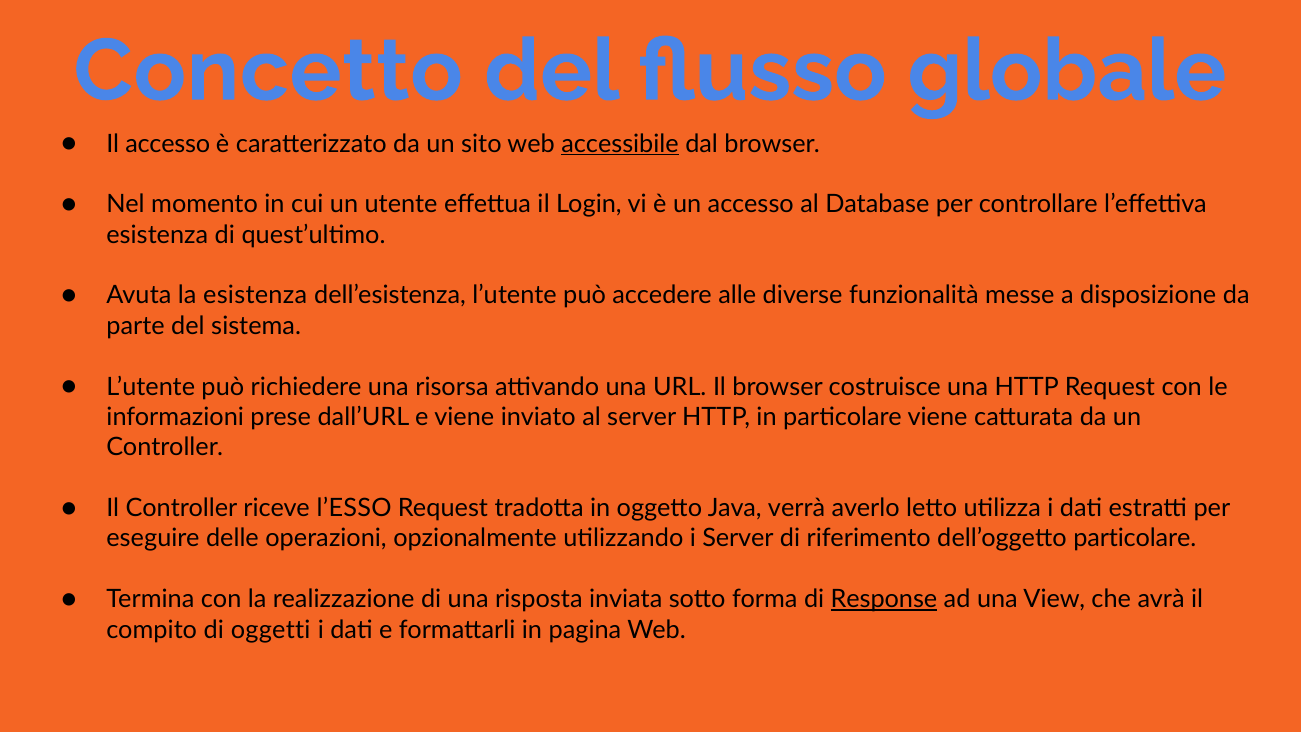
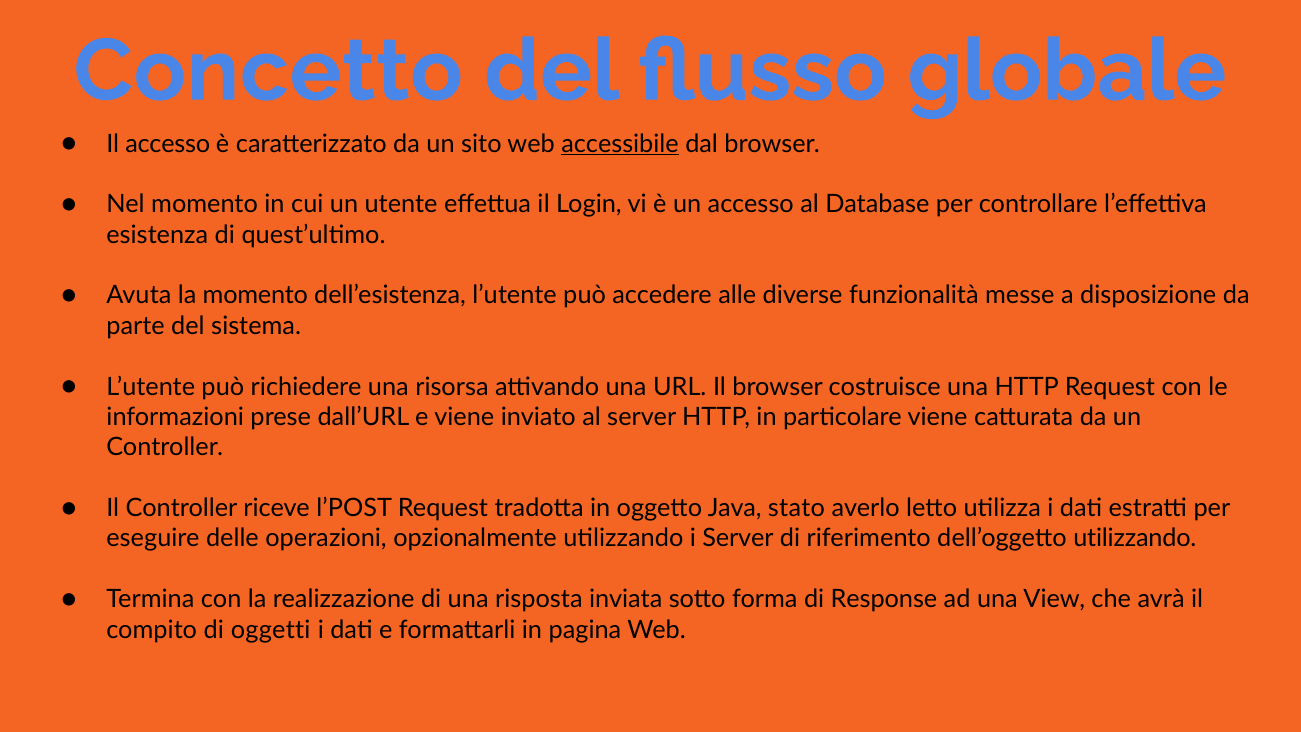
la esistenza: esistenza -> momento
l’ESSO: l’ESSO -> l’POST
verrà: verrà -> stato
dell’oggetto particolare: particolare -> utilizzando
Response underline: present -> none
